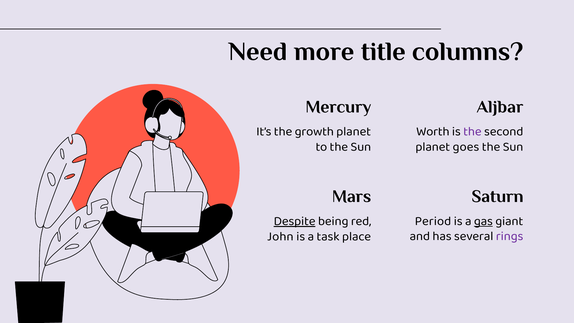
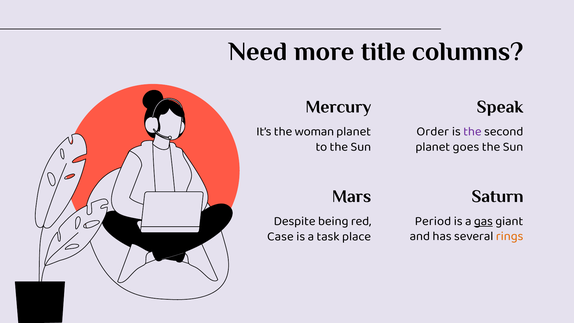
Aljbar: Aljbar -> Speak
Worth: Worth -> Order
growth: growth -> woman
Despite underline: present -> none
rings colour: purple -> orange
John: John -> Case
